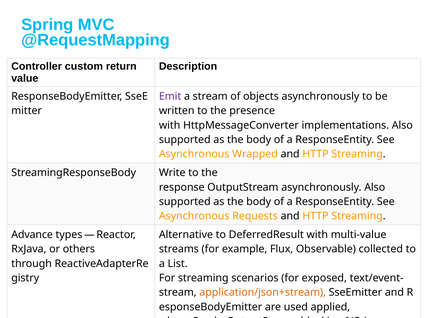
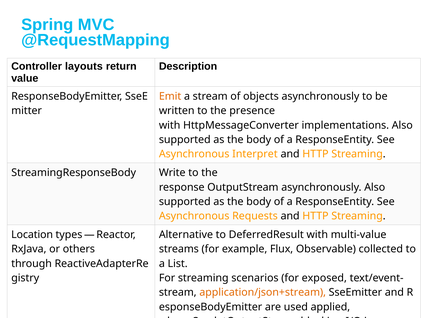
custom: custom -> layouts
Emit colour: purple -> orange
Wrapped: Wrapped -> Interpret
Advance: Advance -> Location
